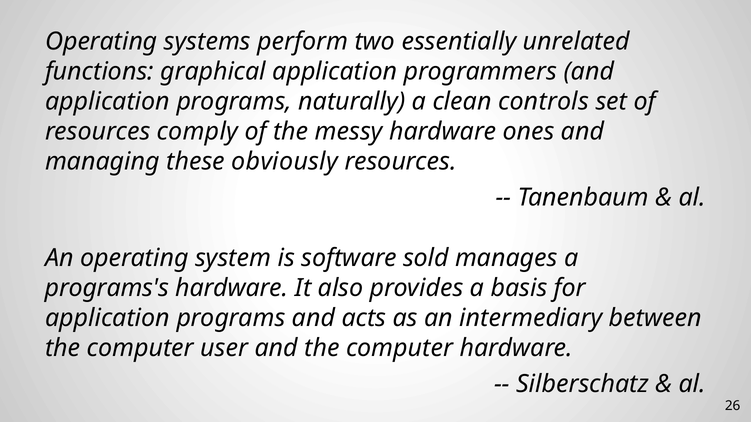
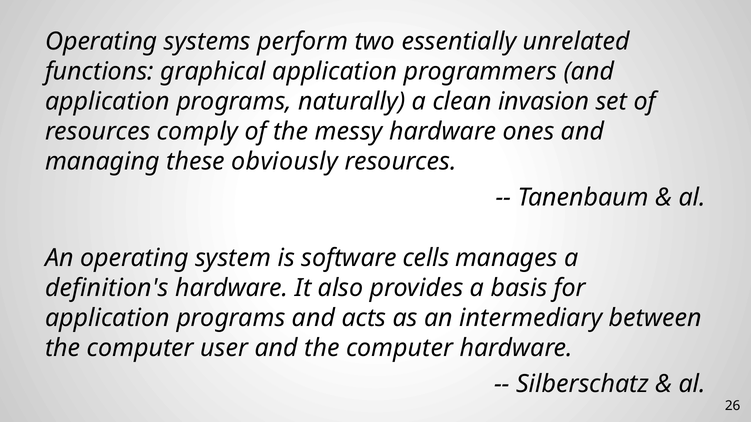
controls: controls -> invasion
sold: sold -> cells
programs's: programs's -> definition's
